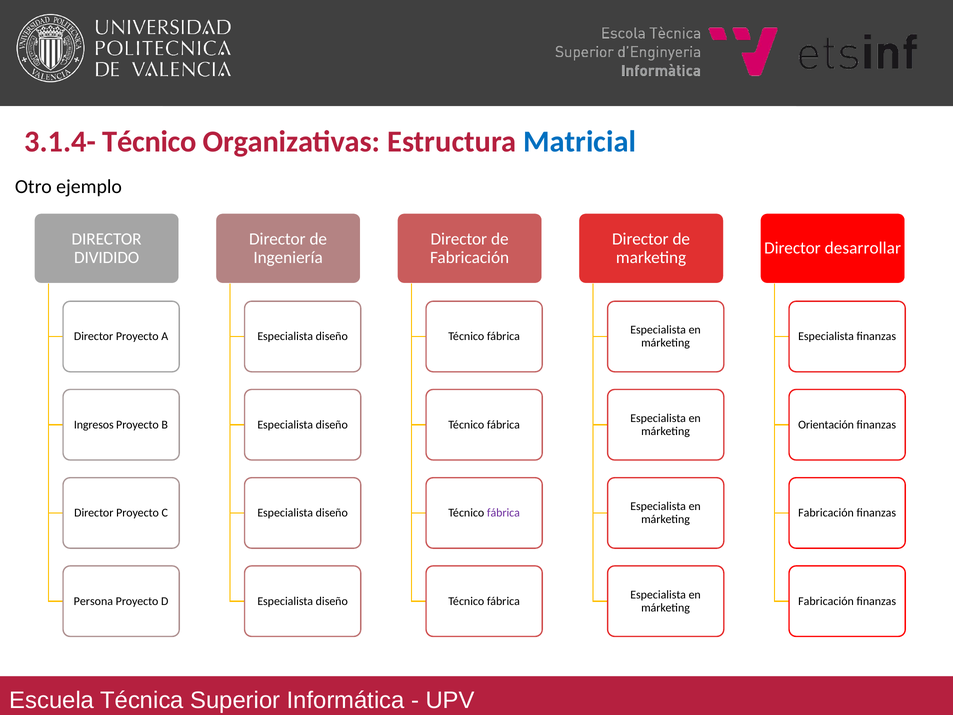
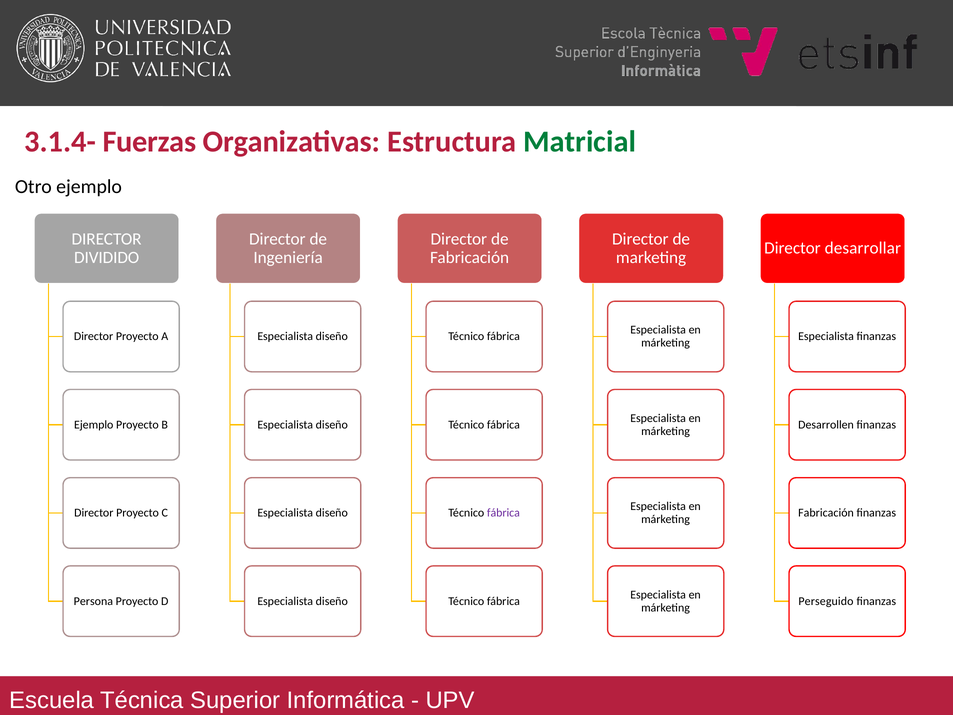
3.1.4- Técnico: Técnico -> Fuerzas
Matricial colour: blue -> green
Ingresos at (94, 425): Ingresos -> Ejemplo
Orientación: Orientación -> Desarrollen
Fabricación at (826, 601): Fabricación -> Perseguido
